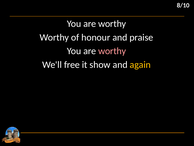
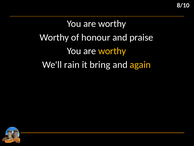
worthy at (112, 51) colour: pink -> yellow
free: free -> rain
show: show -> bring
